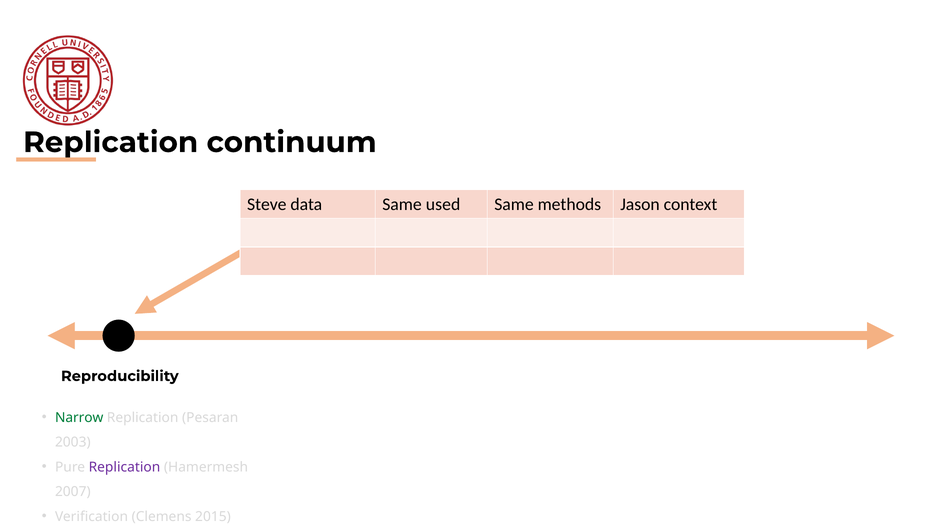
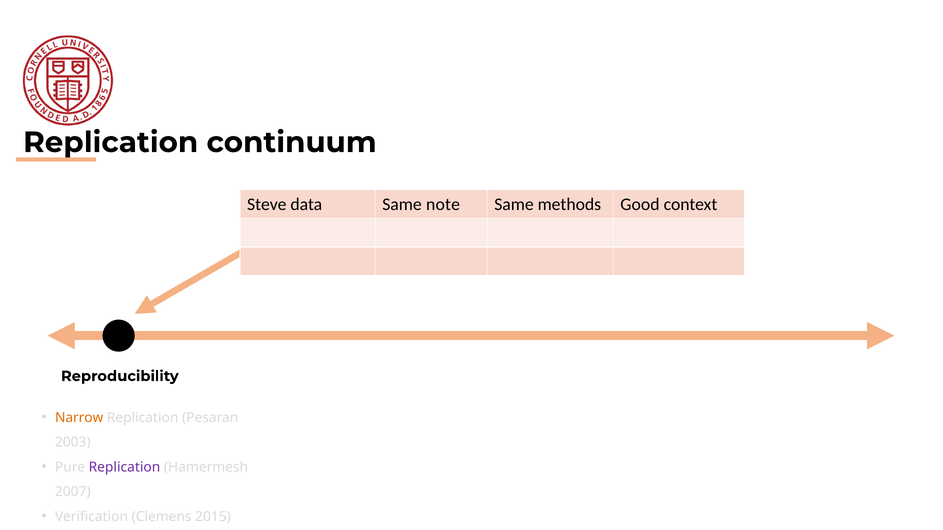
used: used -> note
Jason: Jason -> Good
Narrow colour: green -> orange
